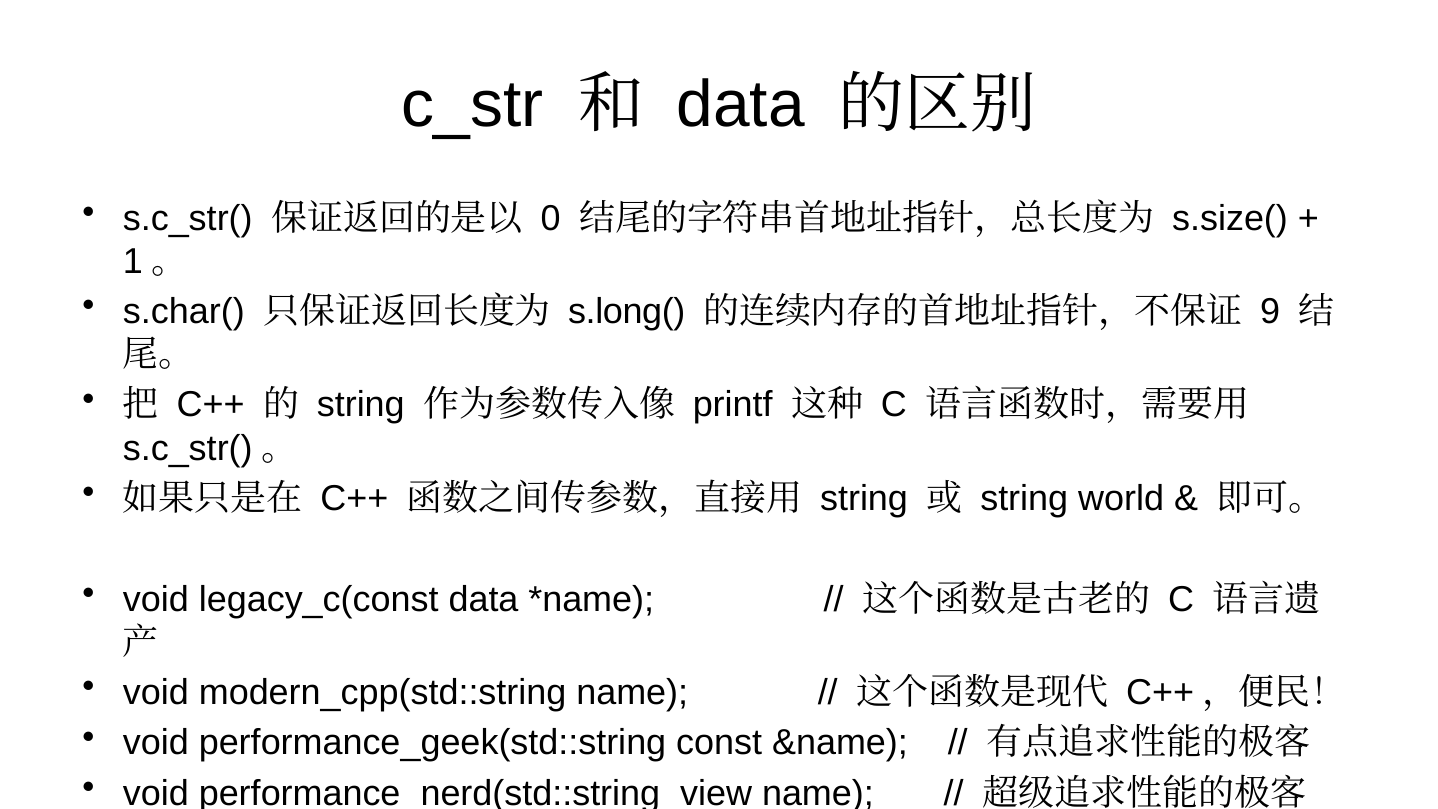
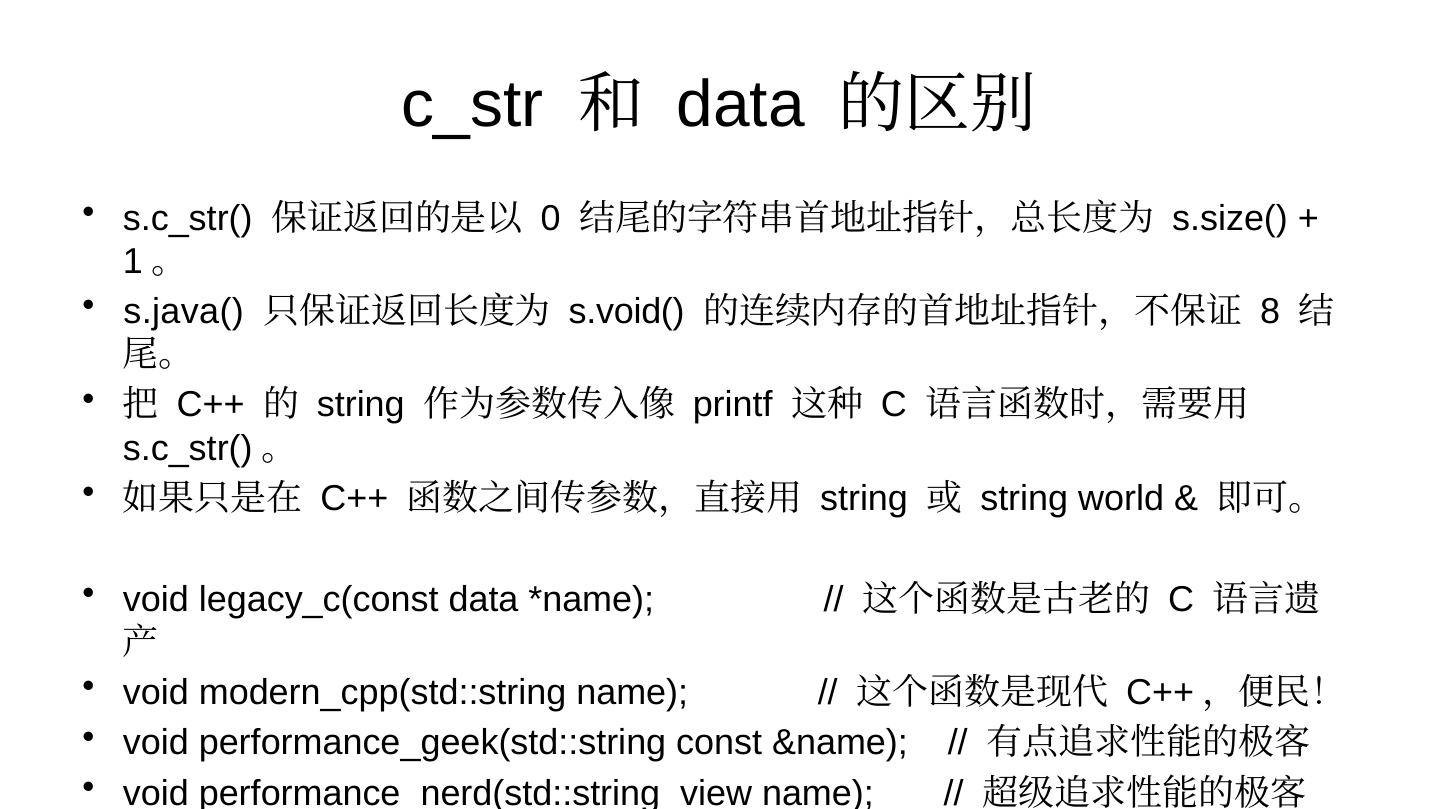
s.char(: s.char( -> s.java(
s.long(: s.long( -> s.void(
9: 9 -> 8
